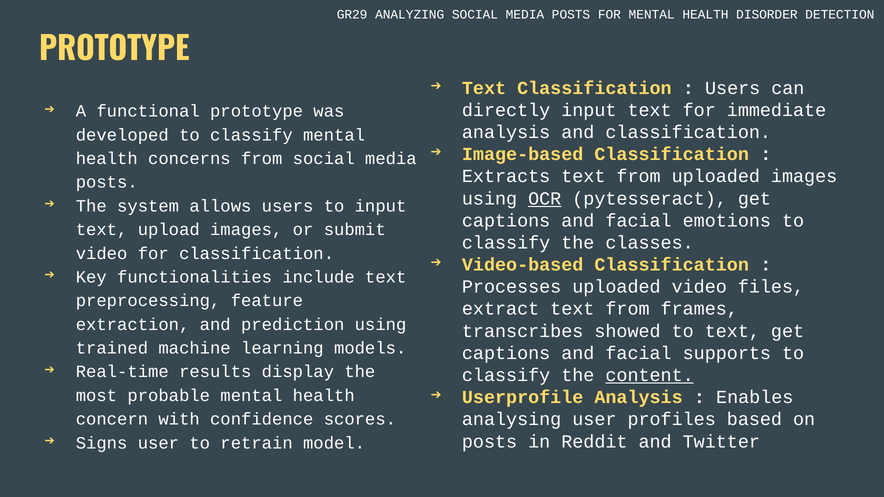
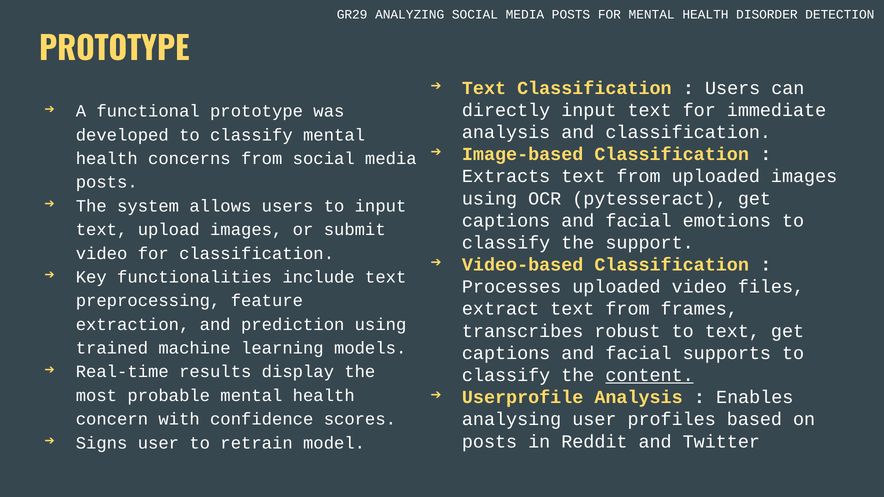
OCR underline: present -> none
classes: classes -> support
showed: showed -> robust
